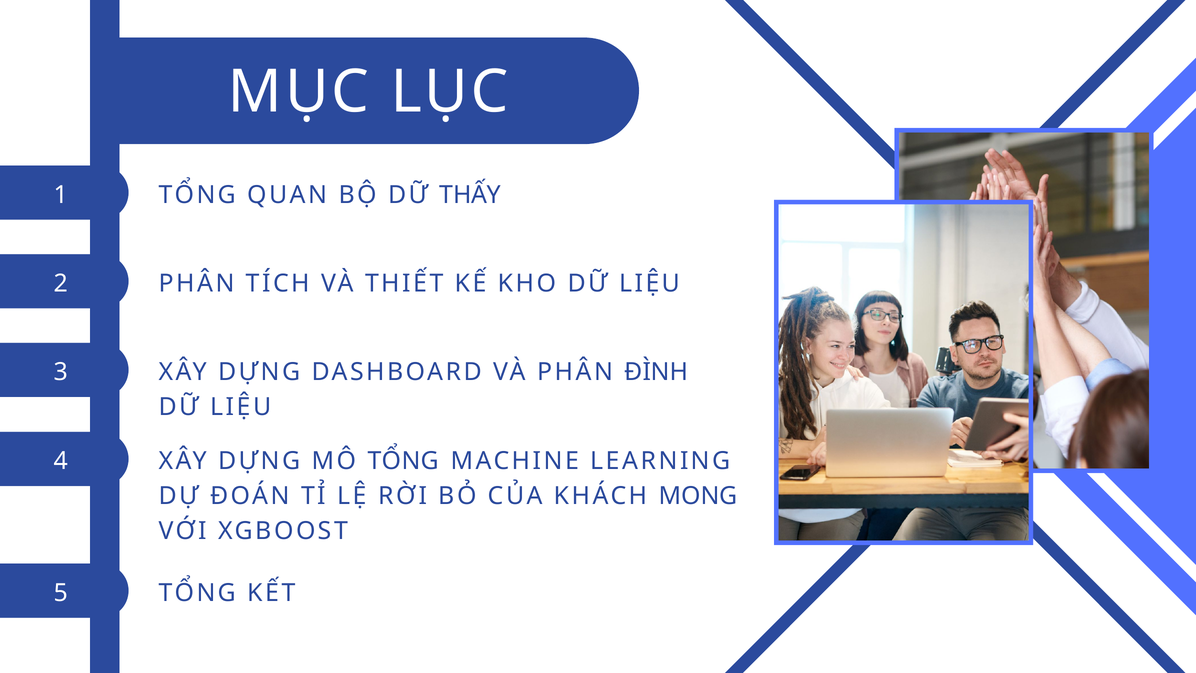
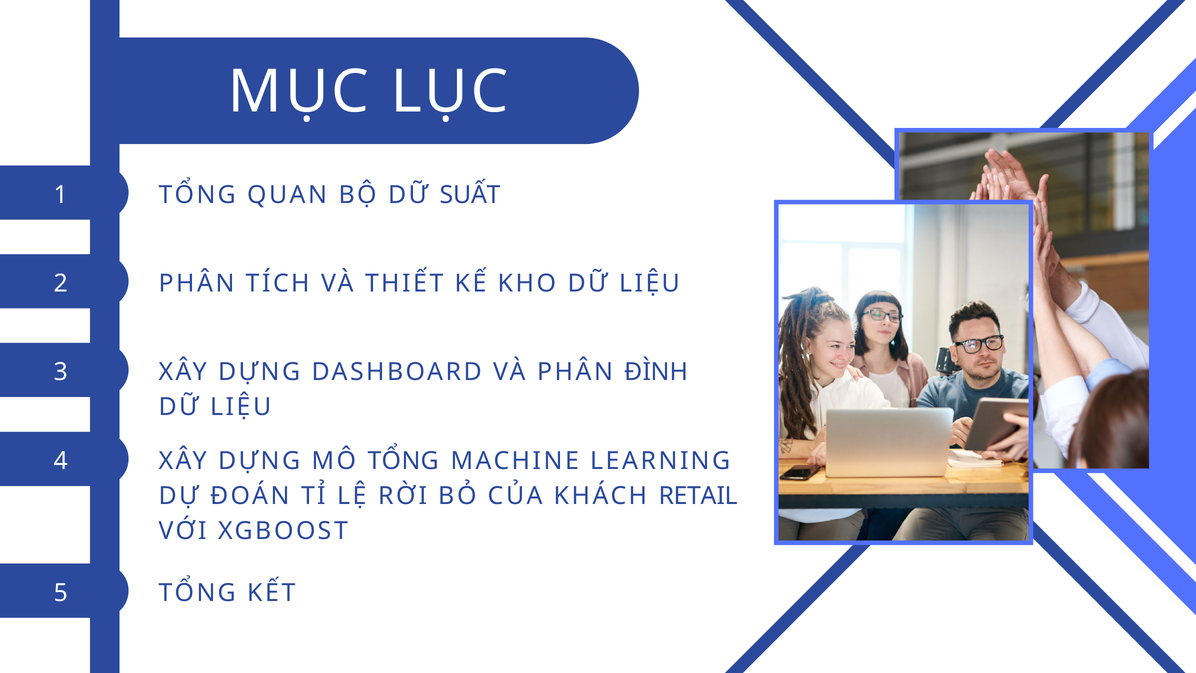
THẤY: THẤY -> SUẤT
MONG: MONG -> RETAIL
